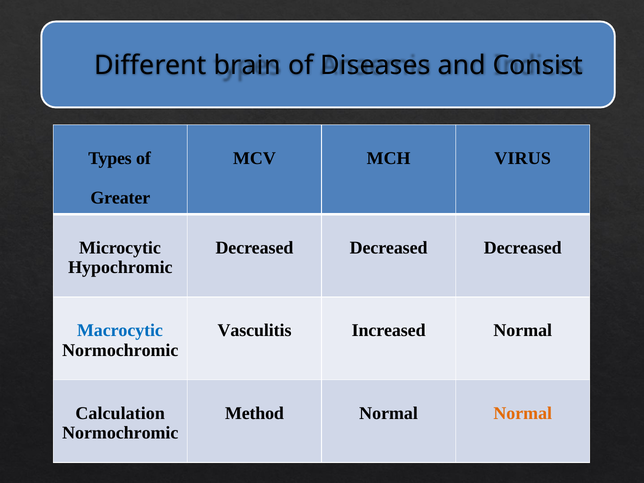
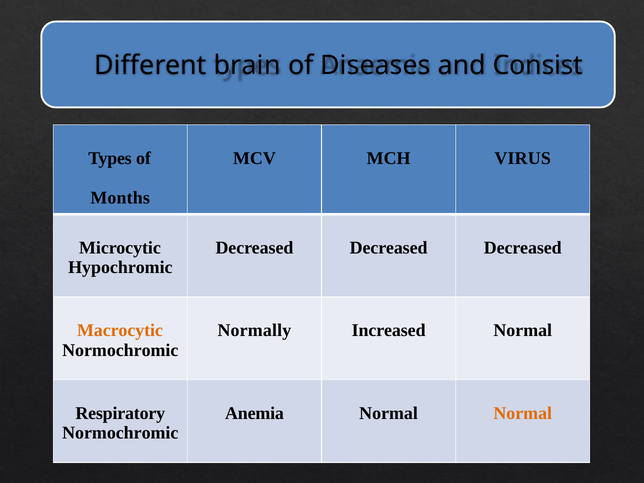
Greater: Greater -> Months
Macrocytic colour: blue -> orange
Vasculitis: Vasculitis -> Normally
Calculation: Calculation -> Respiratory
Method: Method -> Anemia
